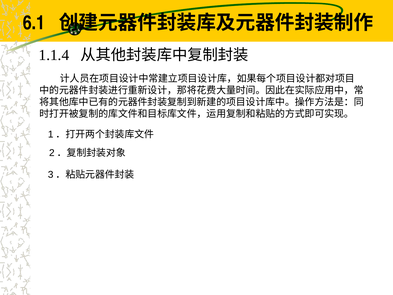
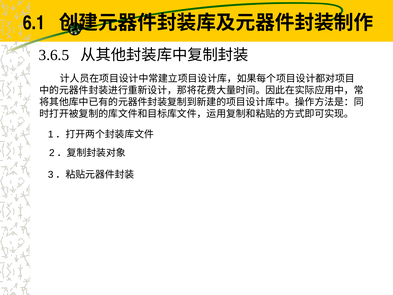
1.1.4: 1.1.4 -> 3.6.5
